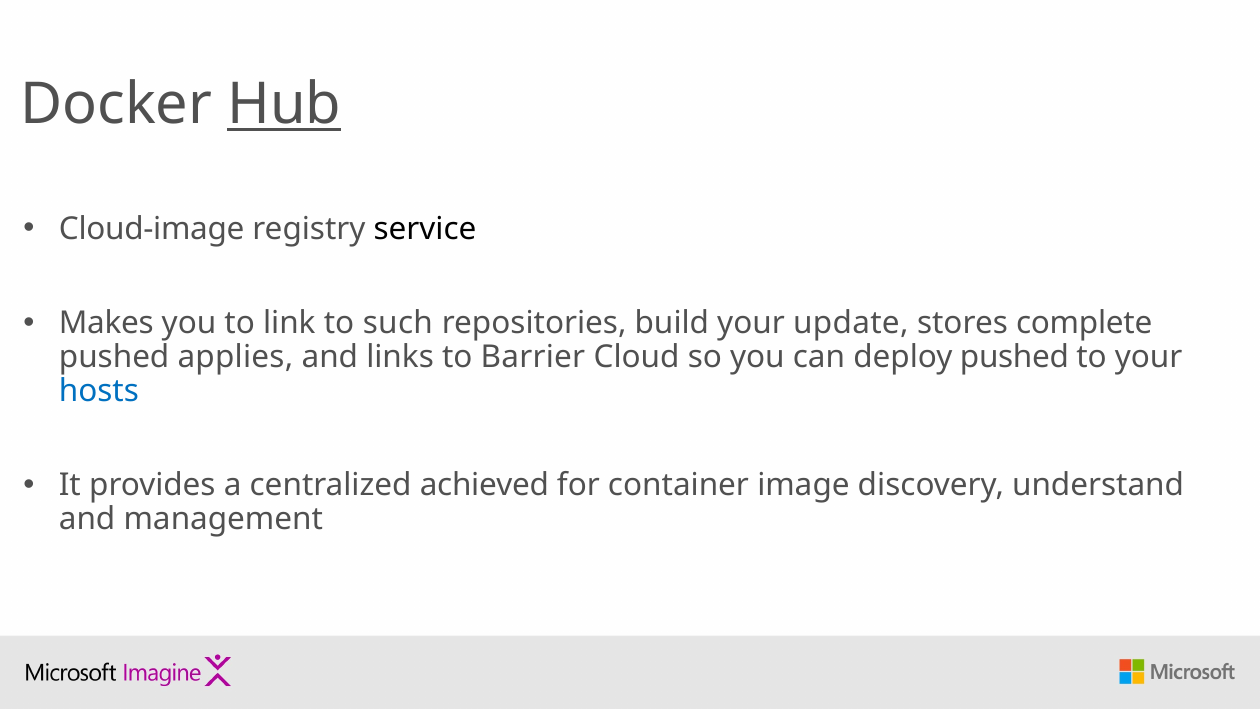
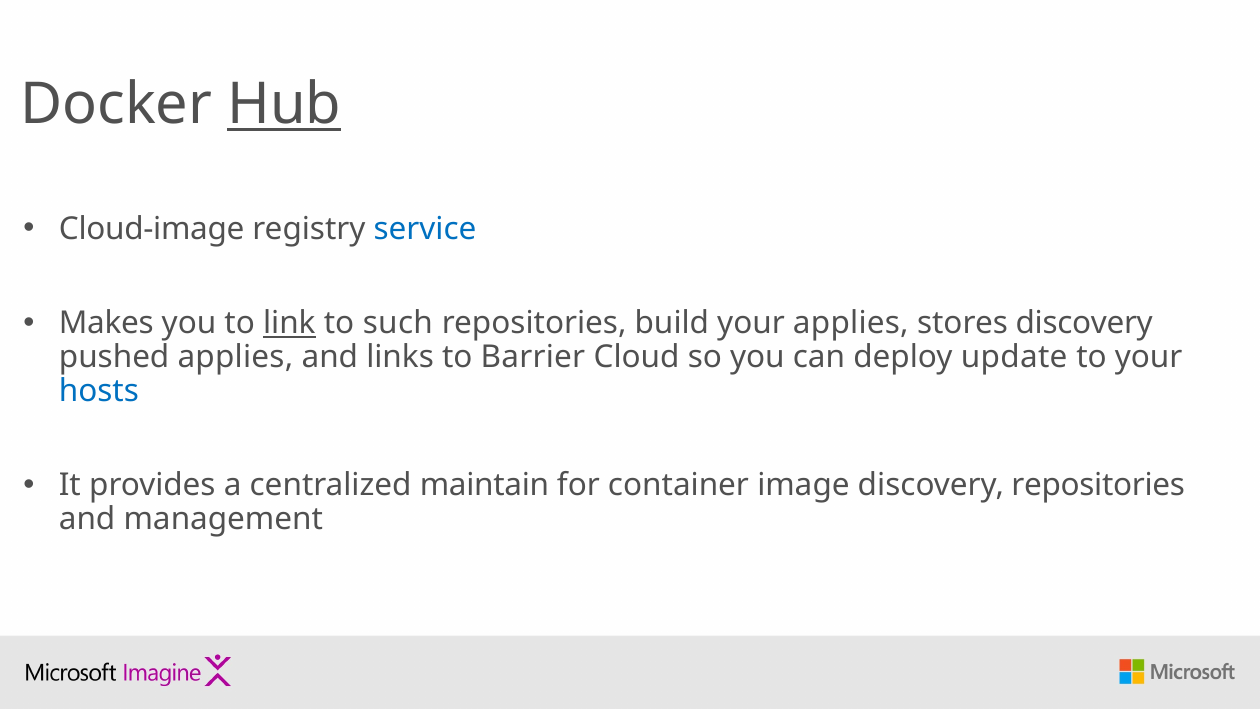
service colour: black -> blue
link underline: none -> present
your update: update -> applies
stores complete: complete -> discovery
deploy pushed: pushed -> update
achieved: achieved -> maintain
discovery understand: understand -> repositories
